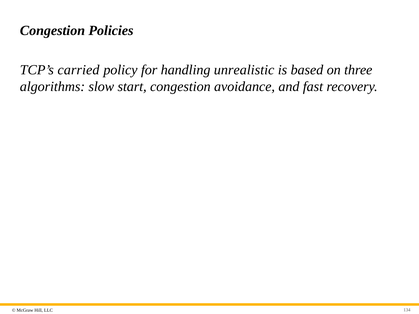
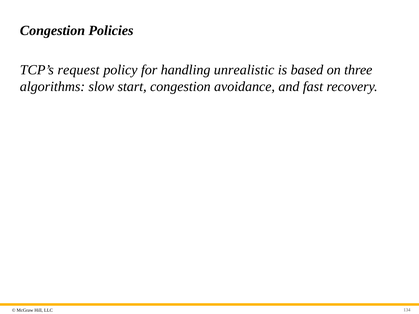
carried: carried -> request
